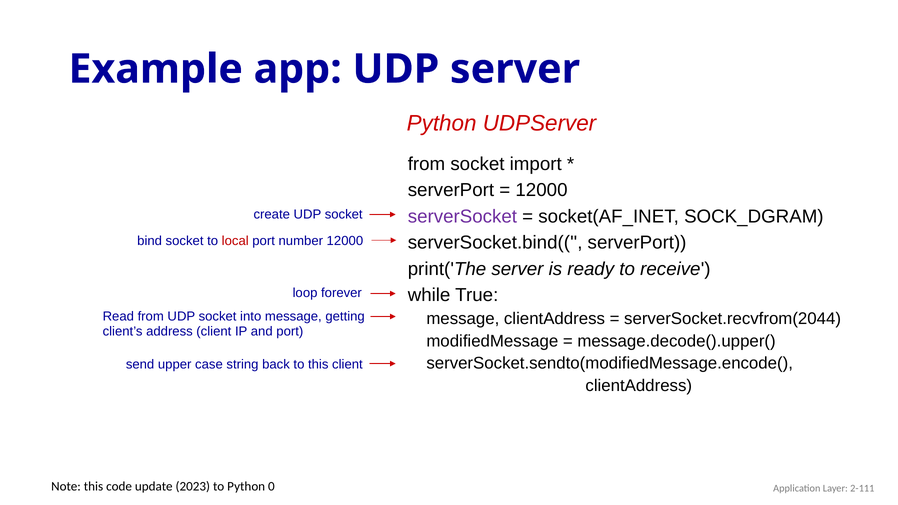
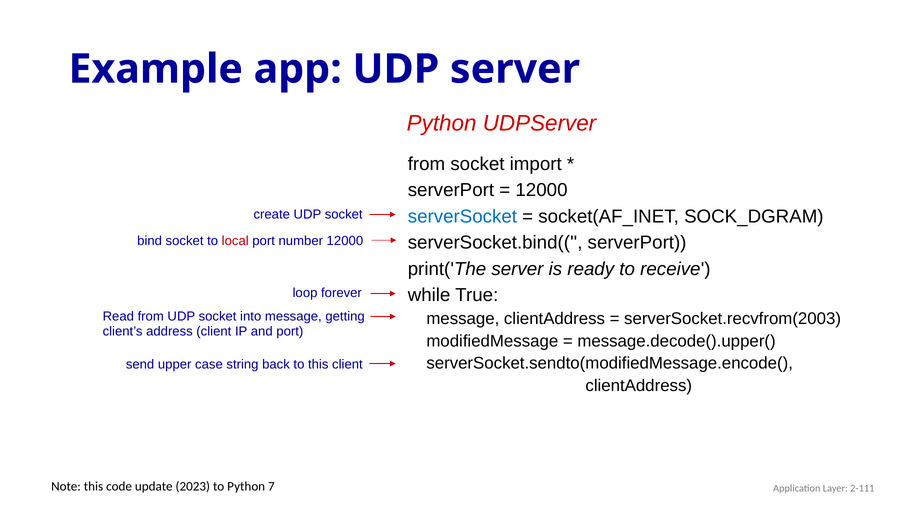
serverSocket colour: purple -> blue
serverSocket.recvfrom(2044: serverSocket.recvfrom(2044 -> serverSocket.recvfrom(2003
0: 0 -> 7
